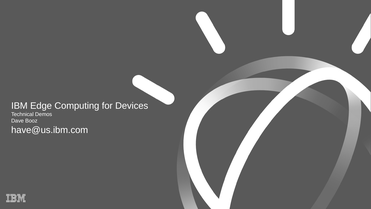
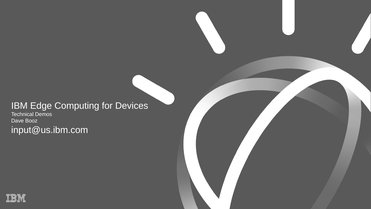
have@us.ibm.com: have@us.ibm.com -> input@us.ibm.com
